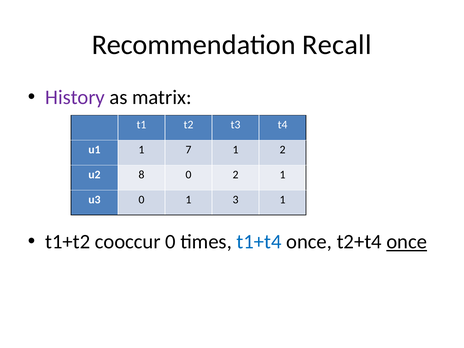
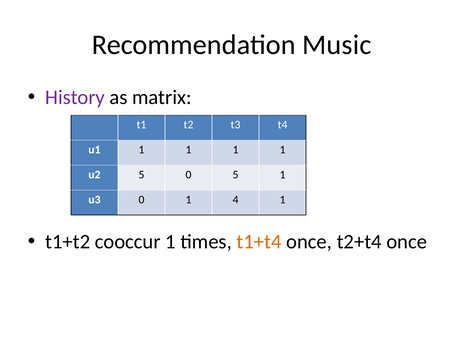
Recall: Recall -> Music
u1 1 7: 7 -> 1
2 at (283, 150): 2 -> 1
u2 8: 8 -> 5
0 2: 2 -> 5
3: 3 -> 4
cooccur 0: 0 -> 1
t1+t4 colour: blue -> orange
once at (407, 242) underline: present -> none
